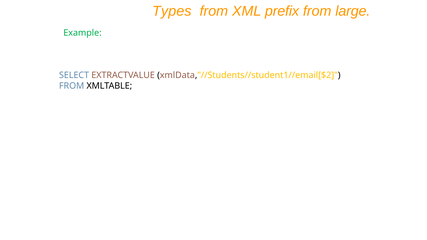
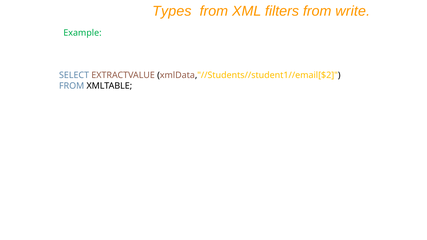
prefix: prefix -> filters
large: large -> write
